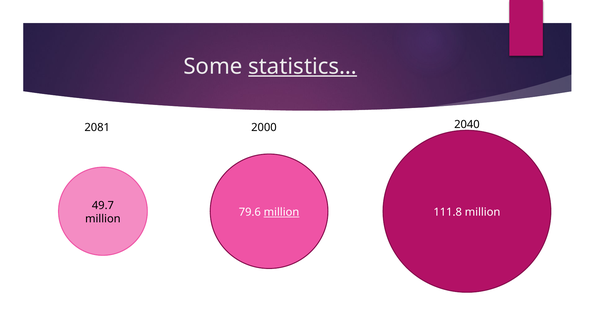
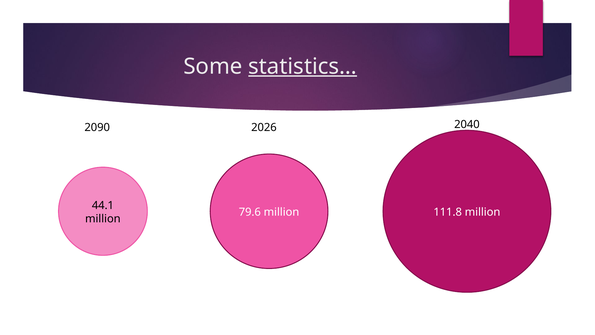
2081: 2081 -> 2090
2000: 2000 -> 2026
49.7: 49.7 -> 44.1
million at (281, 212) underline: present -> none
